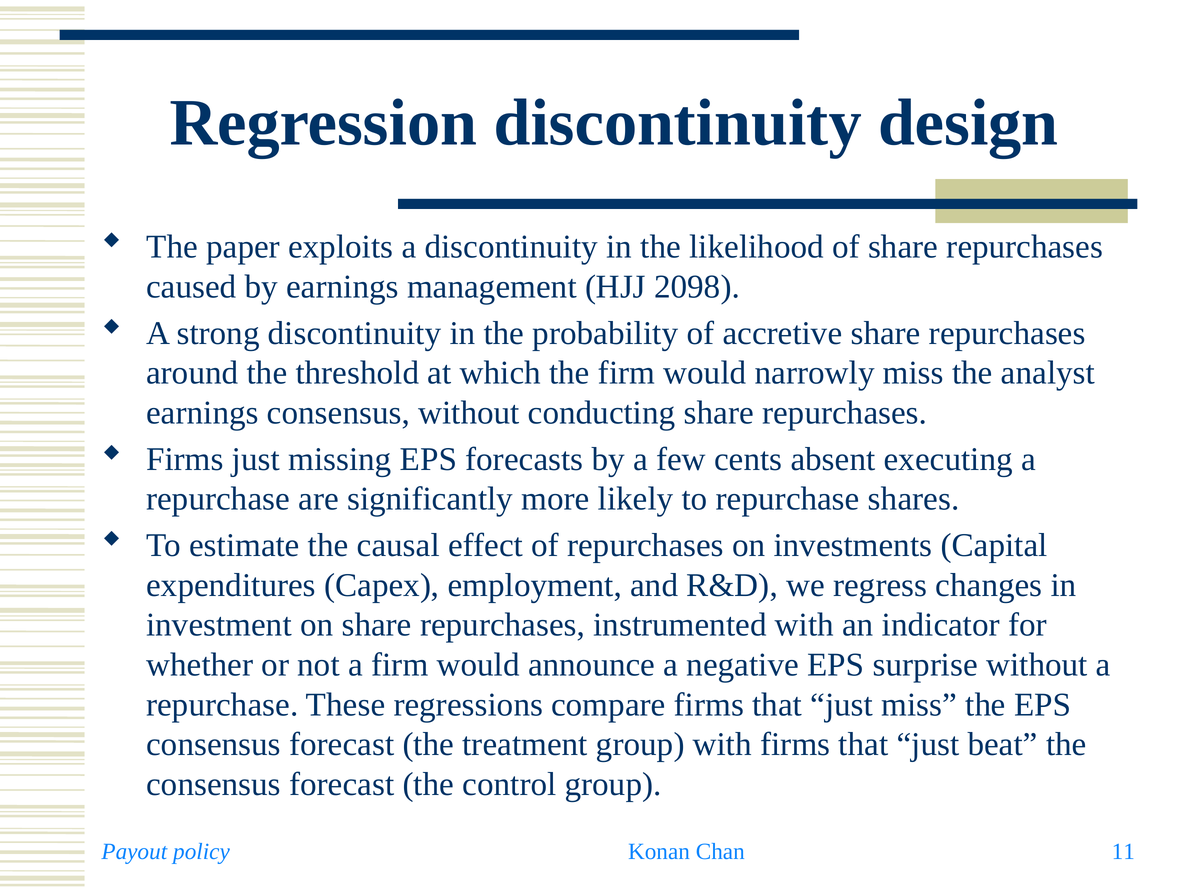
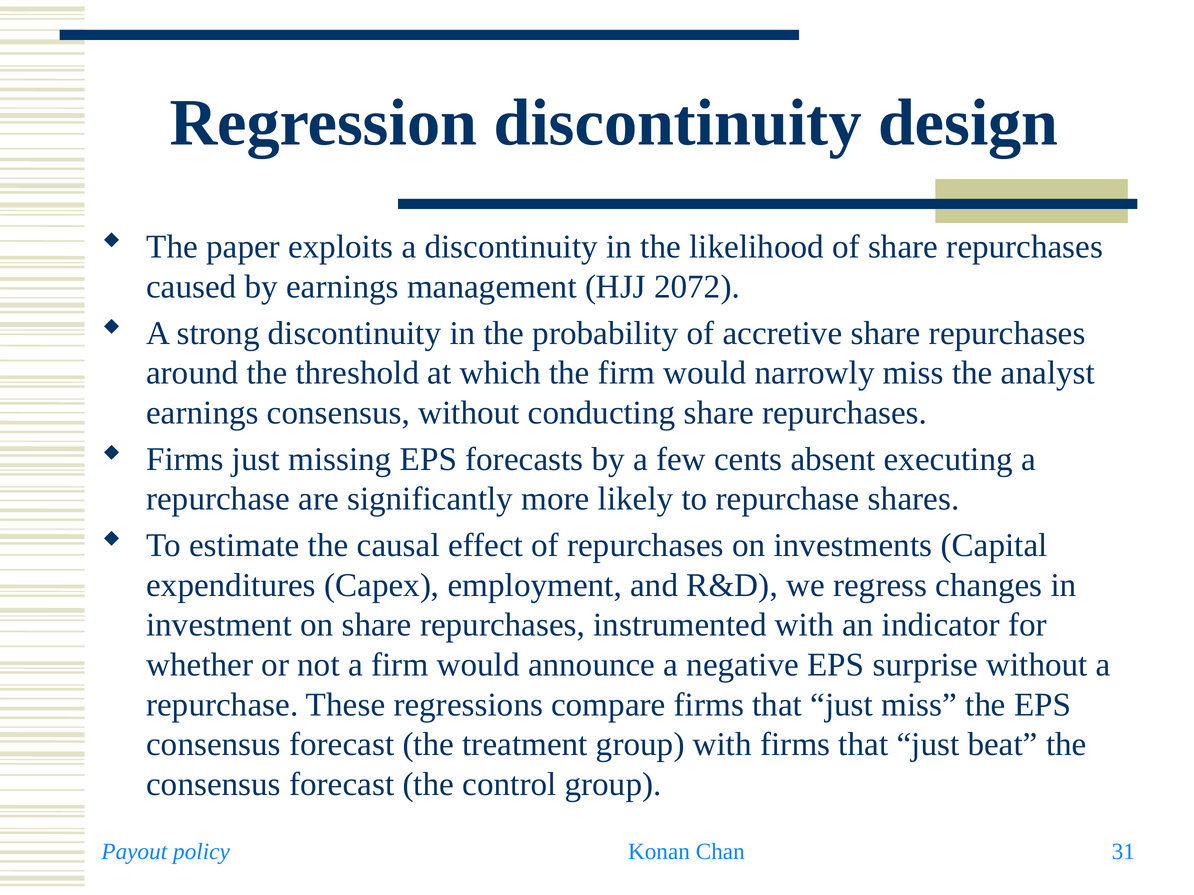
2098: 2098 -> 2072
11: 11 -> 31
